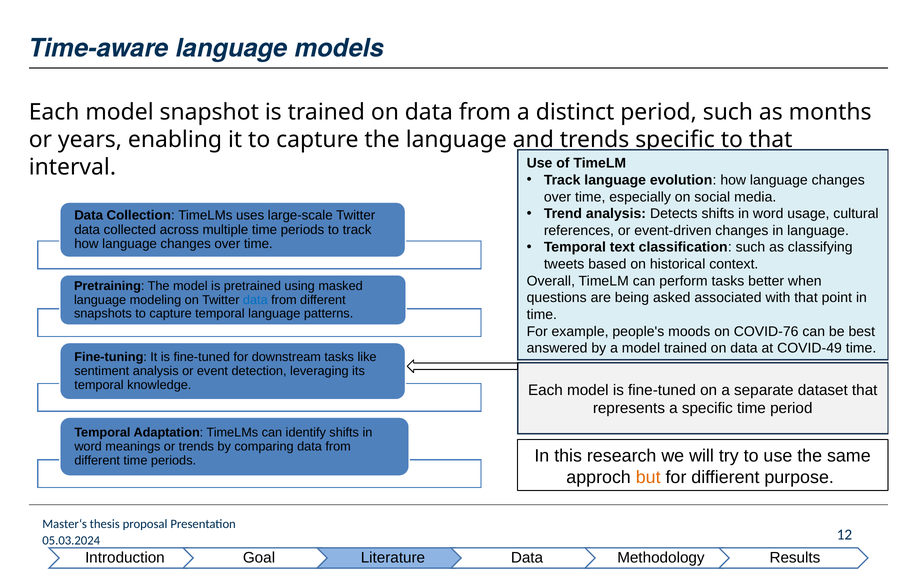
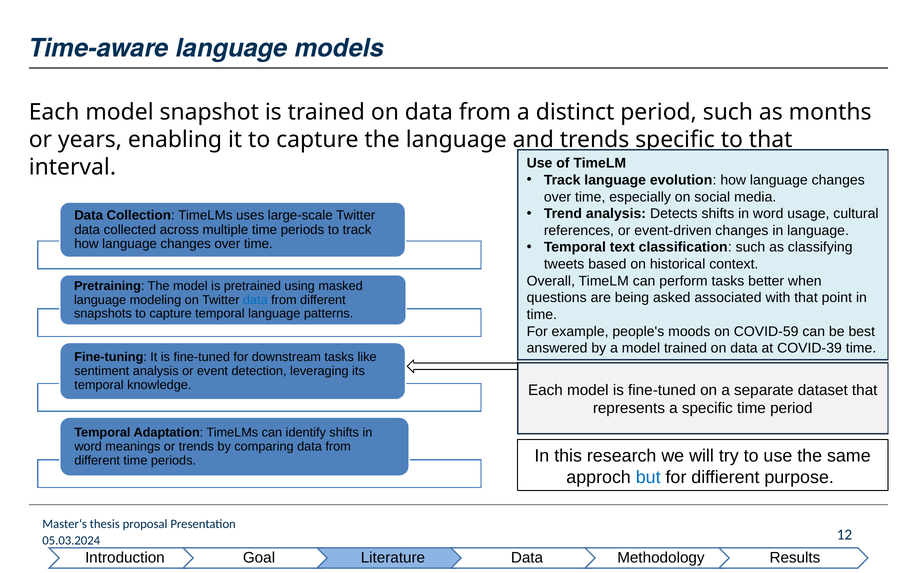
COVID-76: COVID-76 -> COVID-59
COVID-49: COVID-49 -> COVID-39
but colour: orange -> blue
